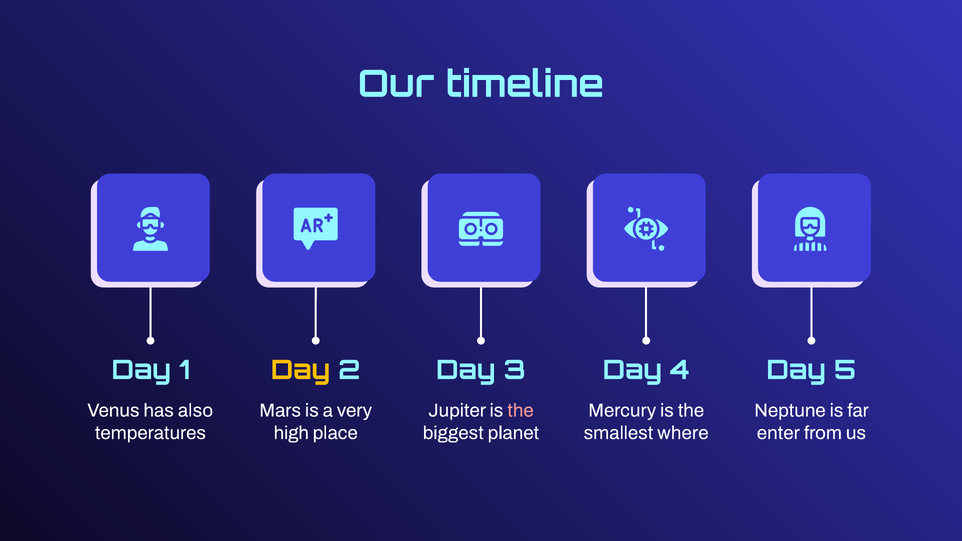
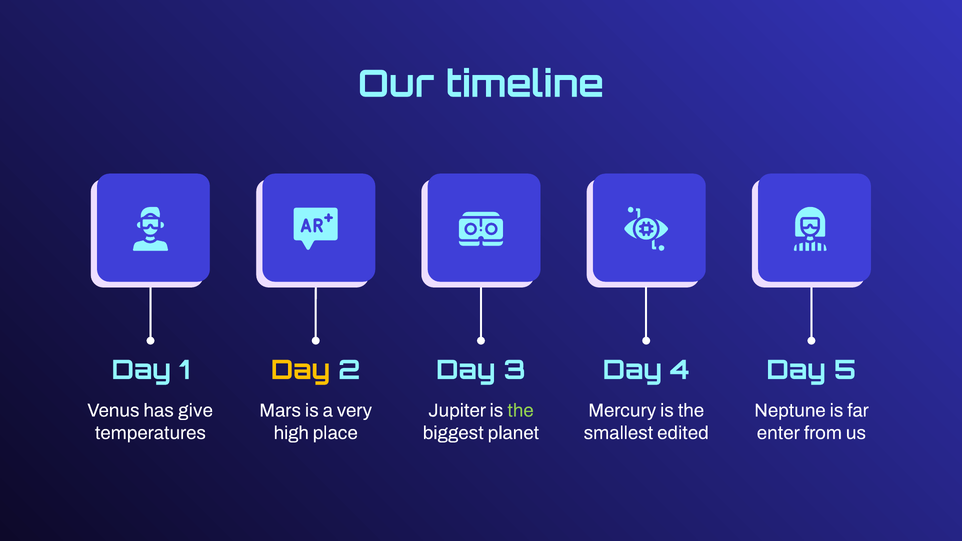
also: also -> give
the at (520, 411) colour: pink -> light green
where: where -> edited
